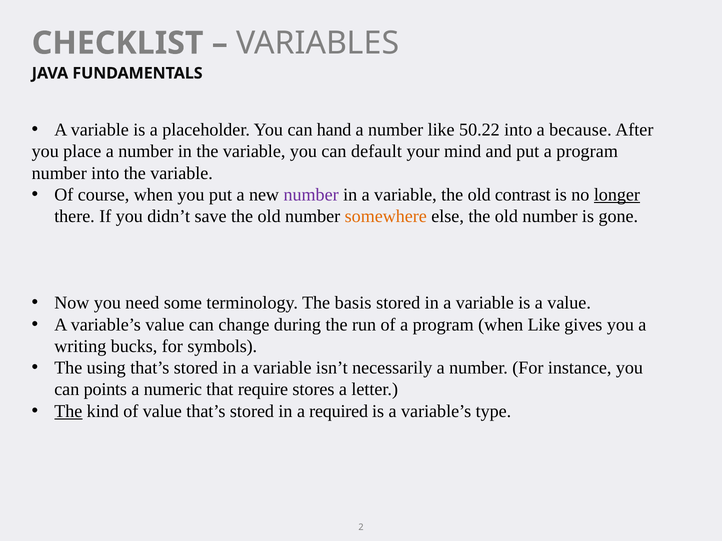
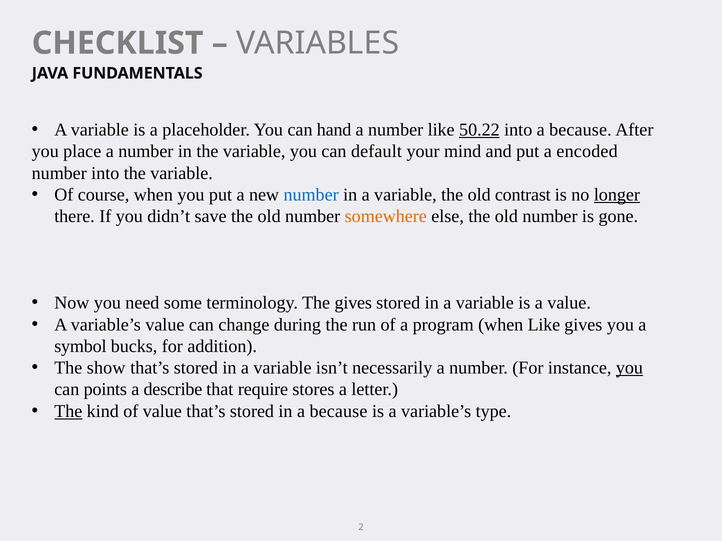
50.22 underline: none -> present
put a program: program -> encoded
number at (311, 195) colour: purple -> blue
The basis: basis -> gives
writing: writing -> symbol
symbols: symbols -> addition
using: using -> show
you at (629, 368) underline: none -> present
numeric: numeric -> describe
in a required: required -> because
